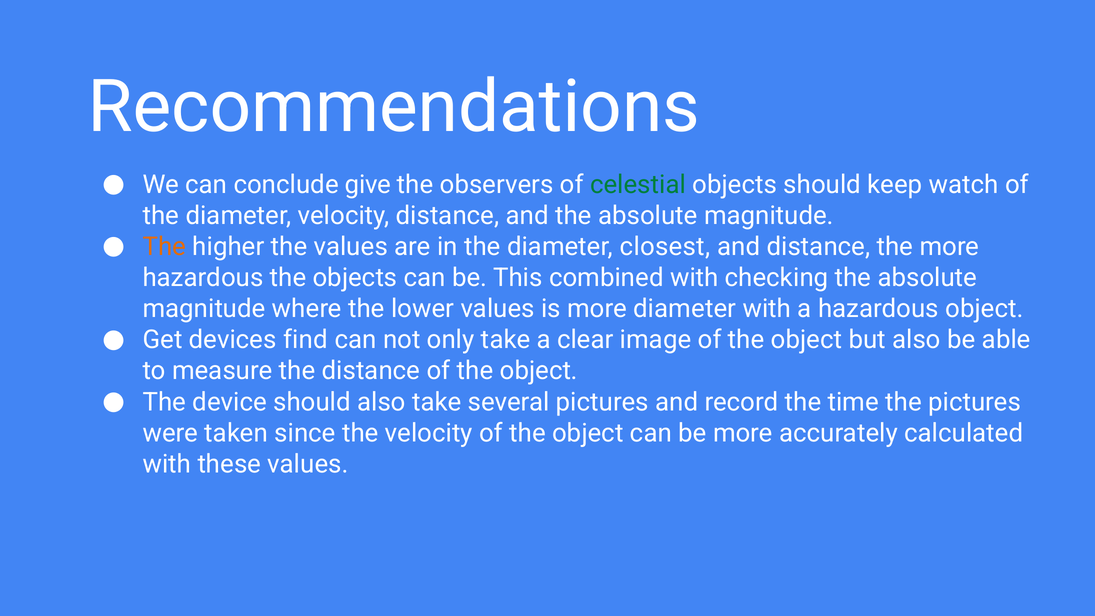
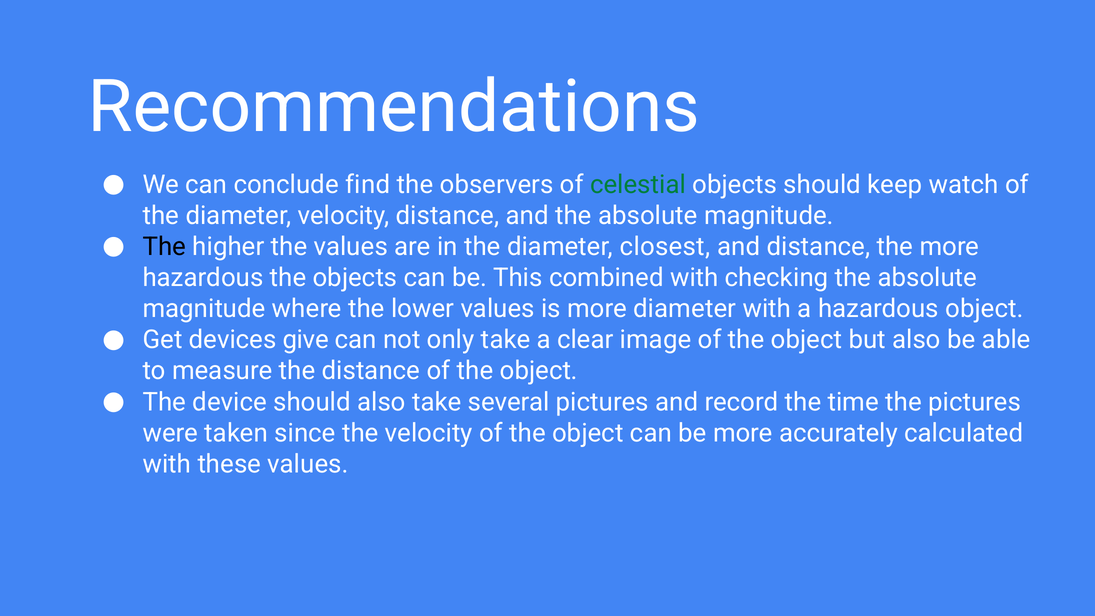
give: give -> find
The at (164, 247) colour: orange -> black
find: find -> give
